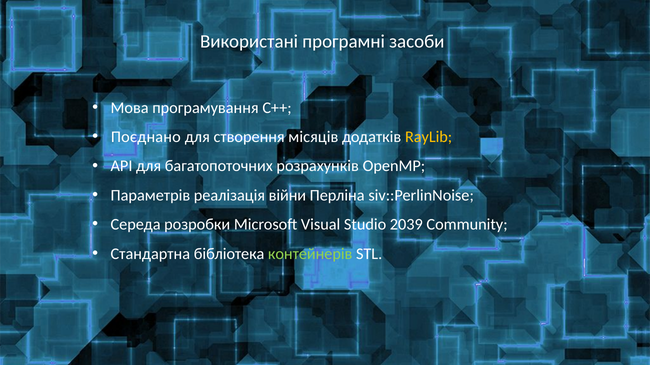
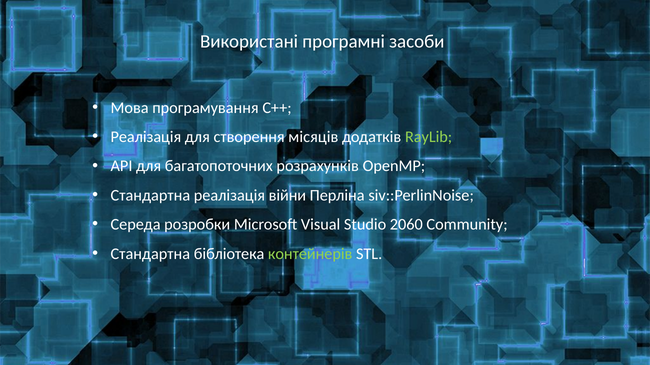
Поєднано at (146, 137): Поєднано -> Реалізація
RayLib colour: yellow -> light green
Параметрів at (150, 196): Параметрів -> Стандартна
2039: 2039 -> 2060
